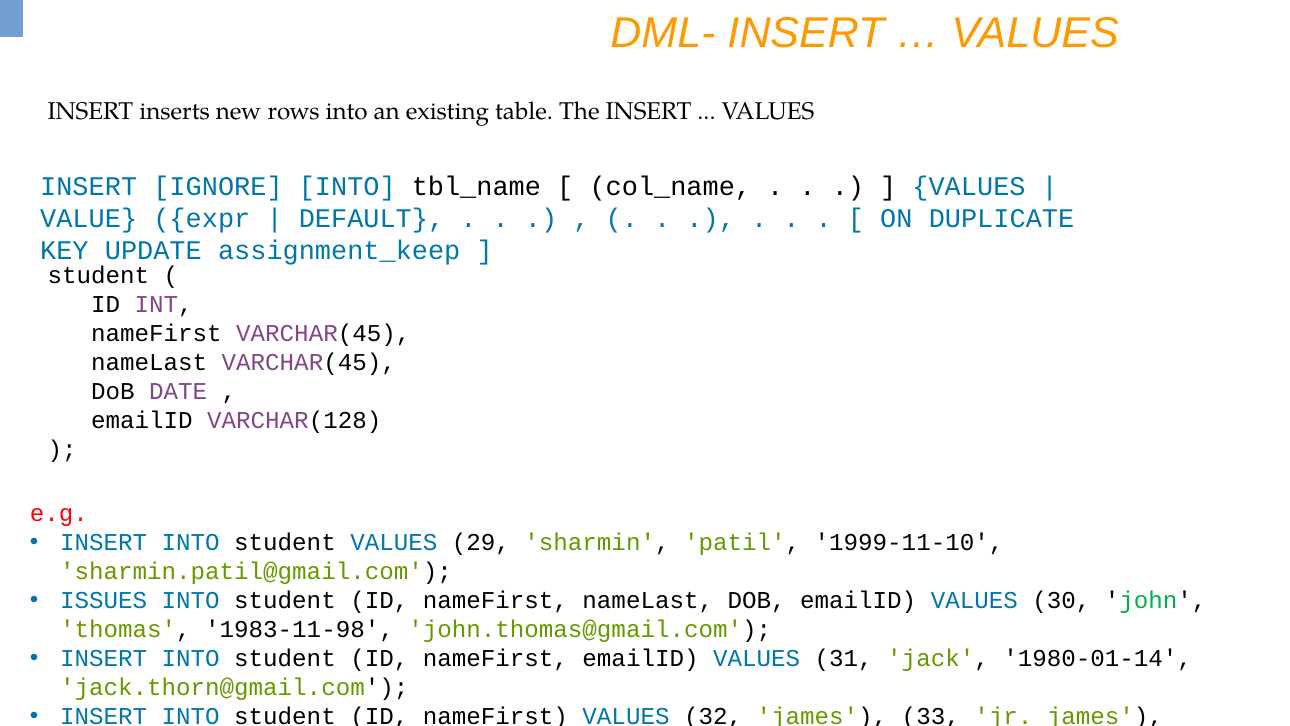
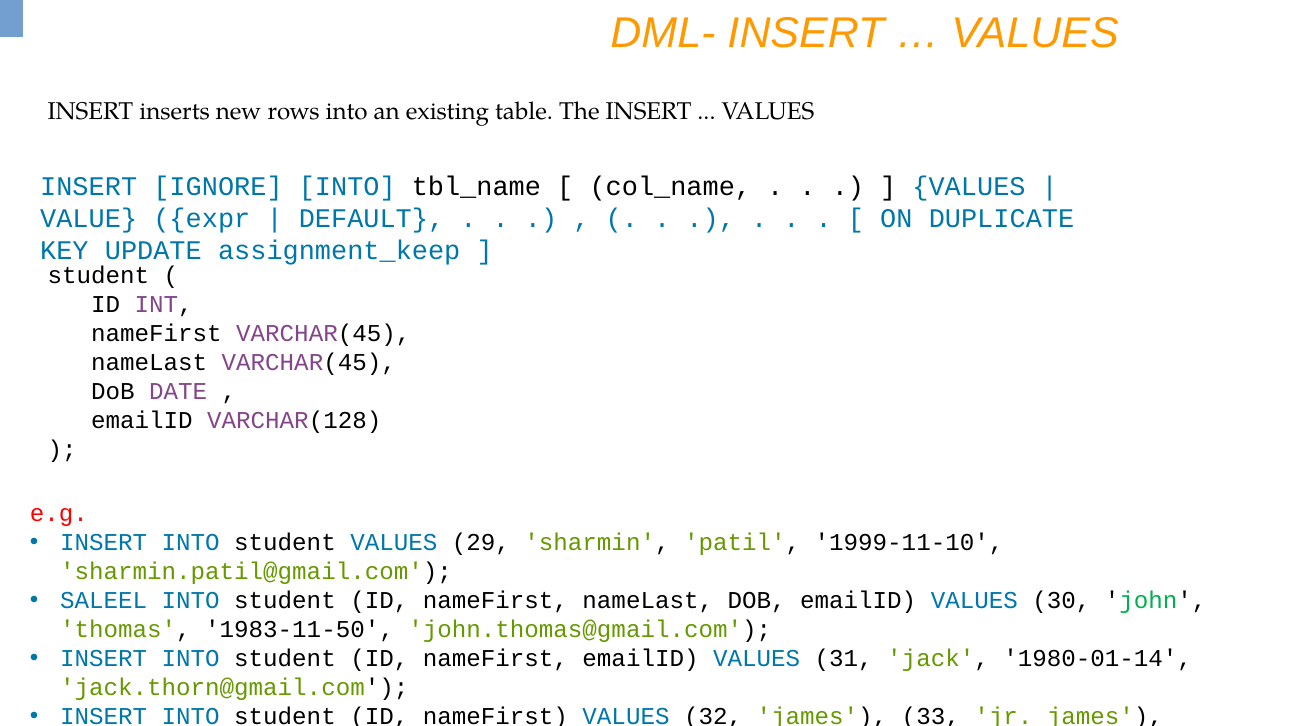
ISSUES: ISSUES -> SALEEL
1983-11-98: 1983-11-98 -> 1983-11-50
